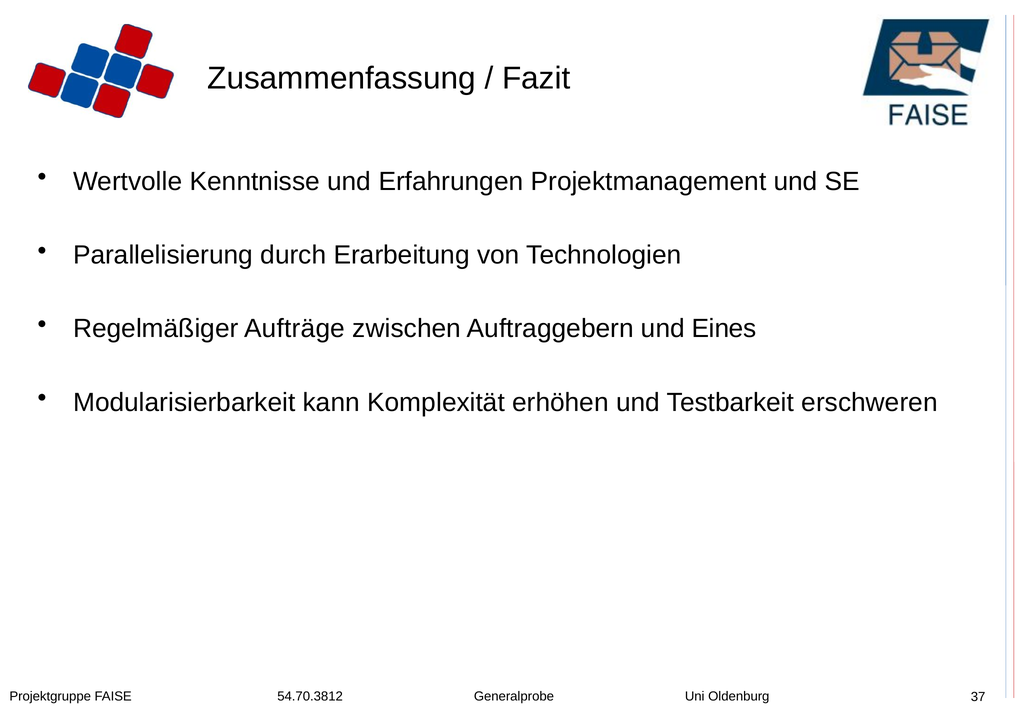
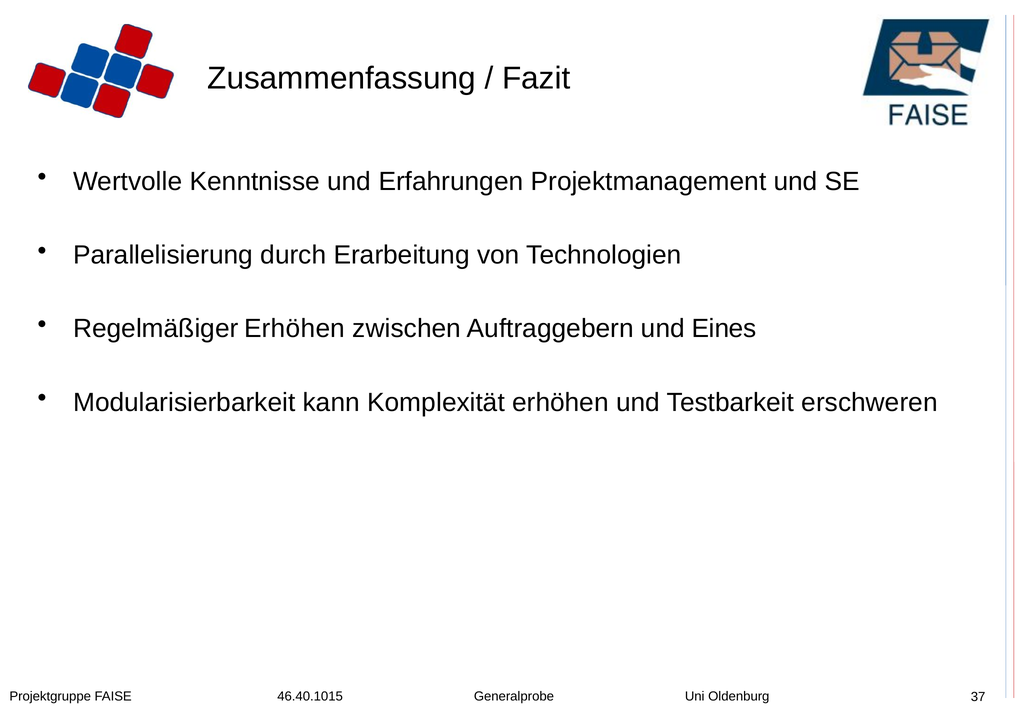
Regelmäßiger Aufträge: Aufträge -> Erhöhen
54.70.3812: 54.70.3812 -> 46.40.1015
